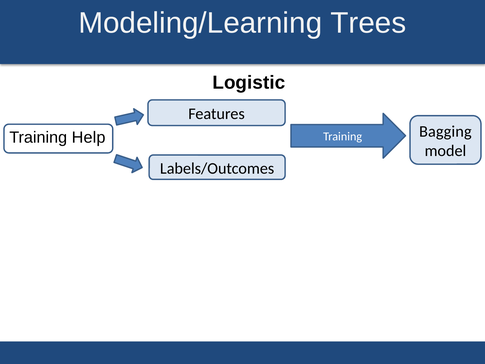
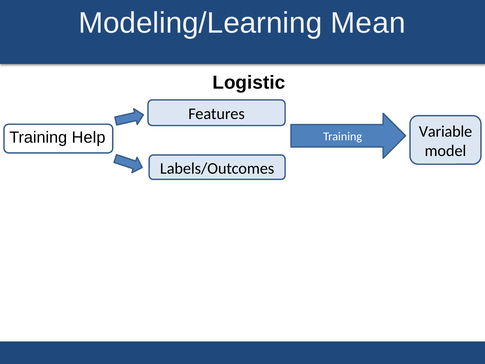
Trees: Trees -> Mean
Bagging: Bagging -> Variable
